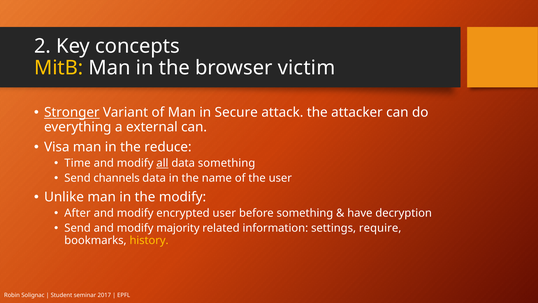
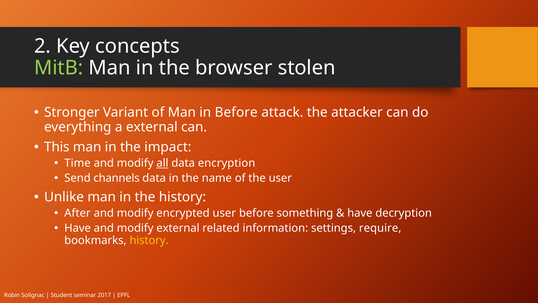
MitB colour: yellow -> light green
victim: victim -> stolen
Stronger underline: present -> none
in Secure: Secure -> Before
Visa: Visa -> This
reduce: reduce -> impact
data something: something -> encryption
the modify: modify -> history
Send at (78, 228): Send -> Have
modify majority: majority -> external
